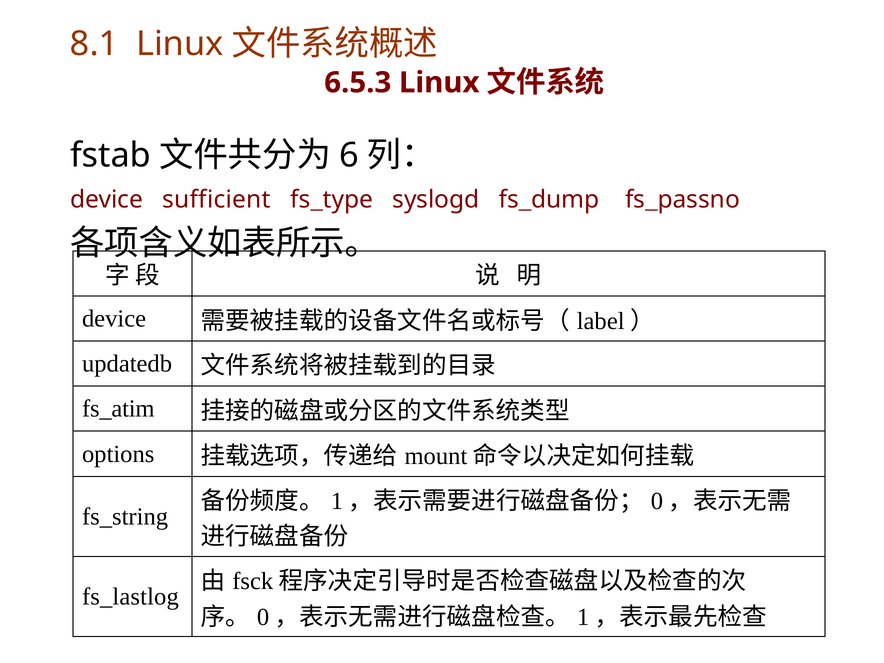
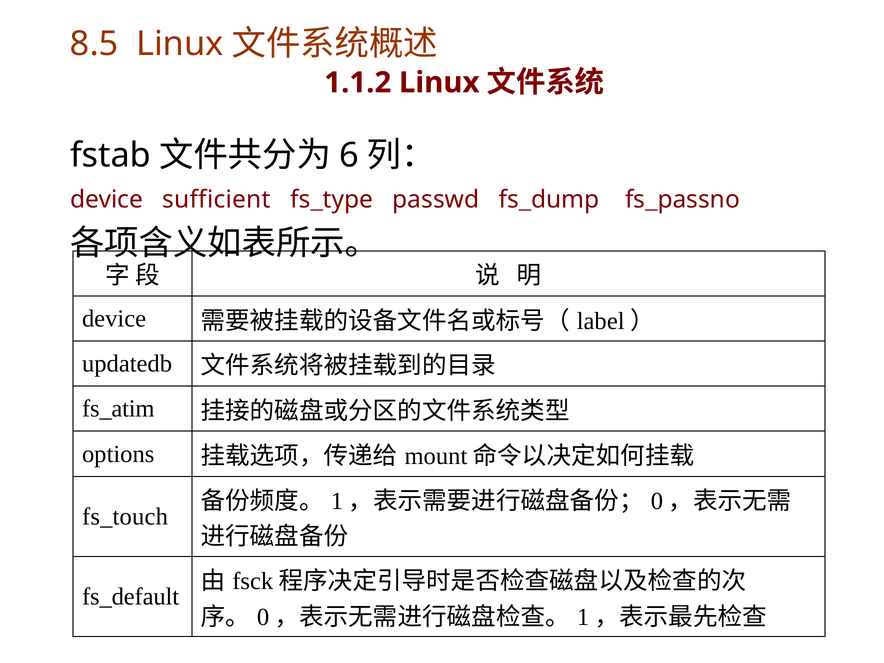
8.1: 8.1 -> 8.5
6.5.3: 6.5.3 -> 1.1.2
syslogd: syslogd -> passwd
fs_string: fs_string -> fs_touch
fs_lastlog: fs_lastlog -> fs_default
